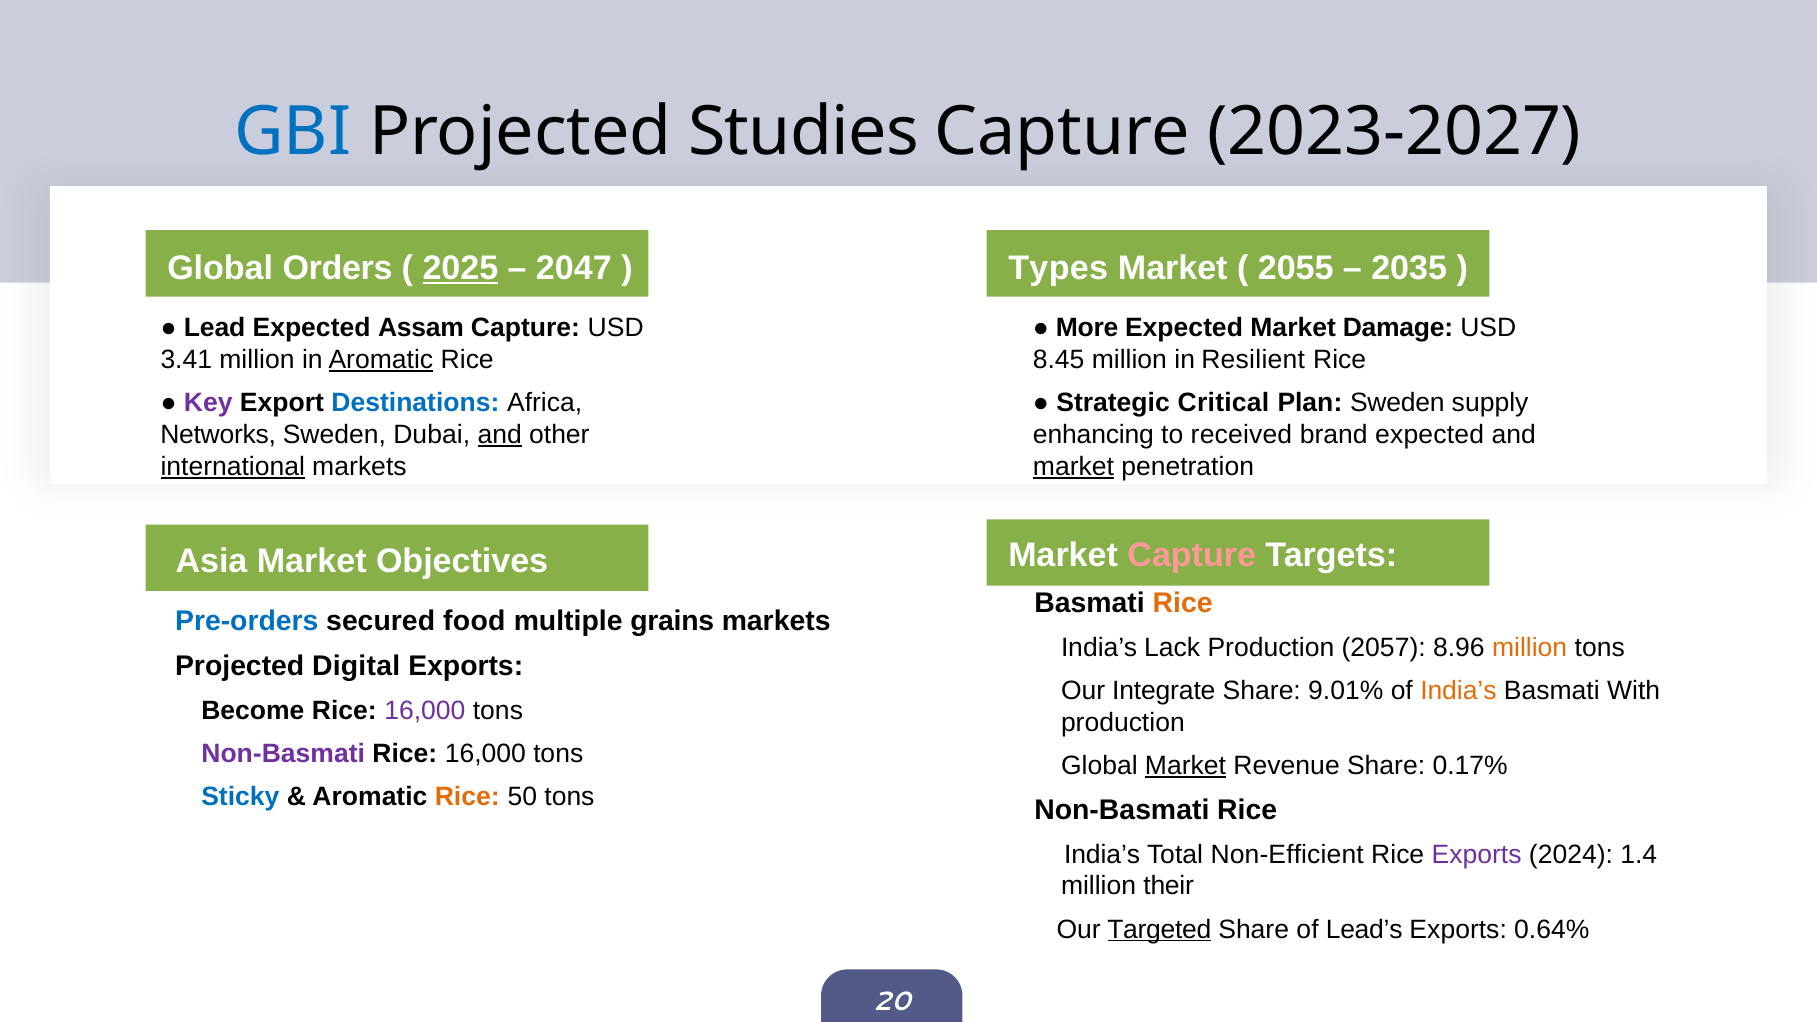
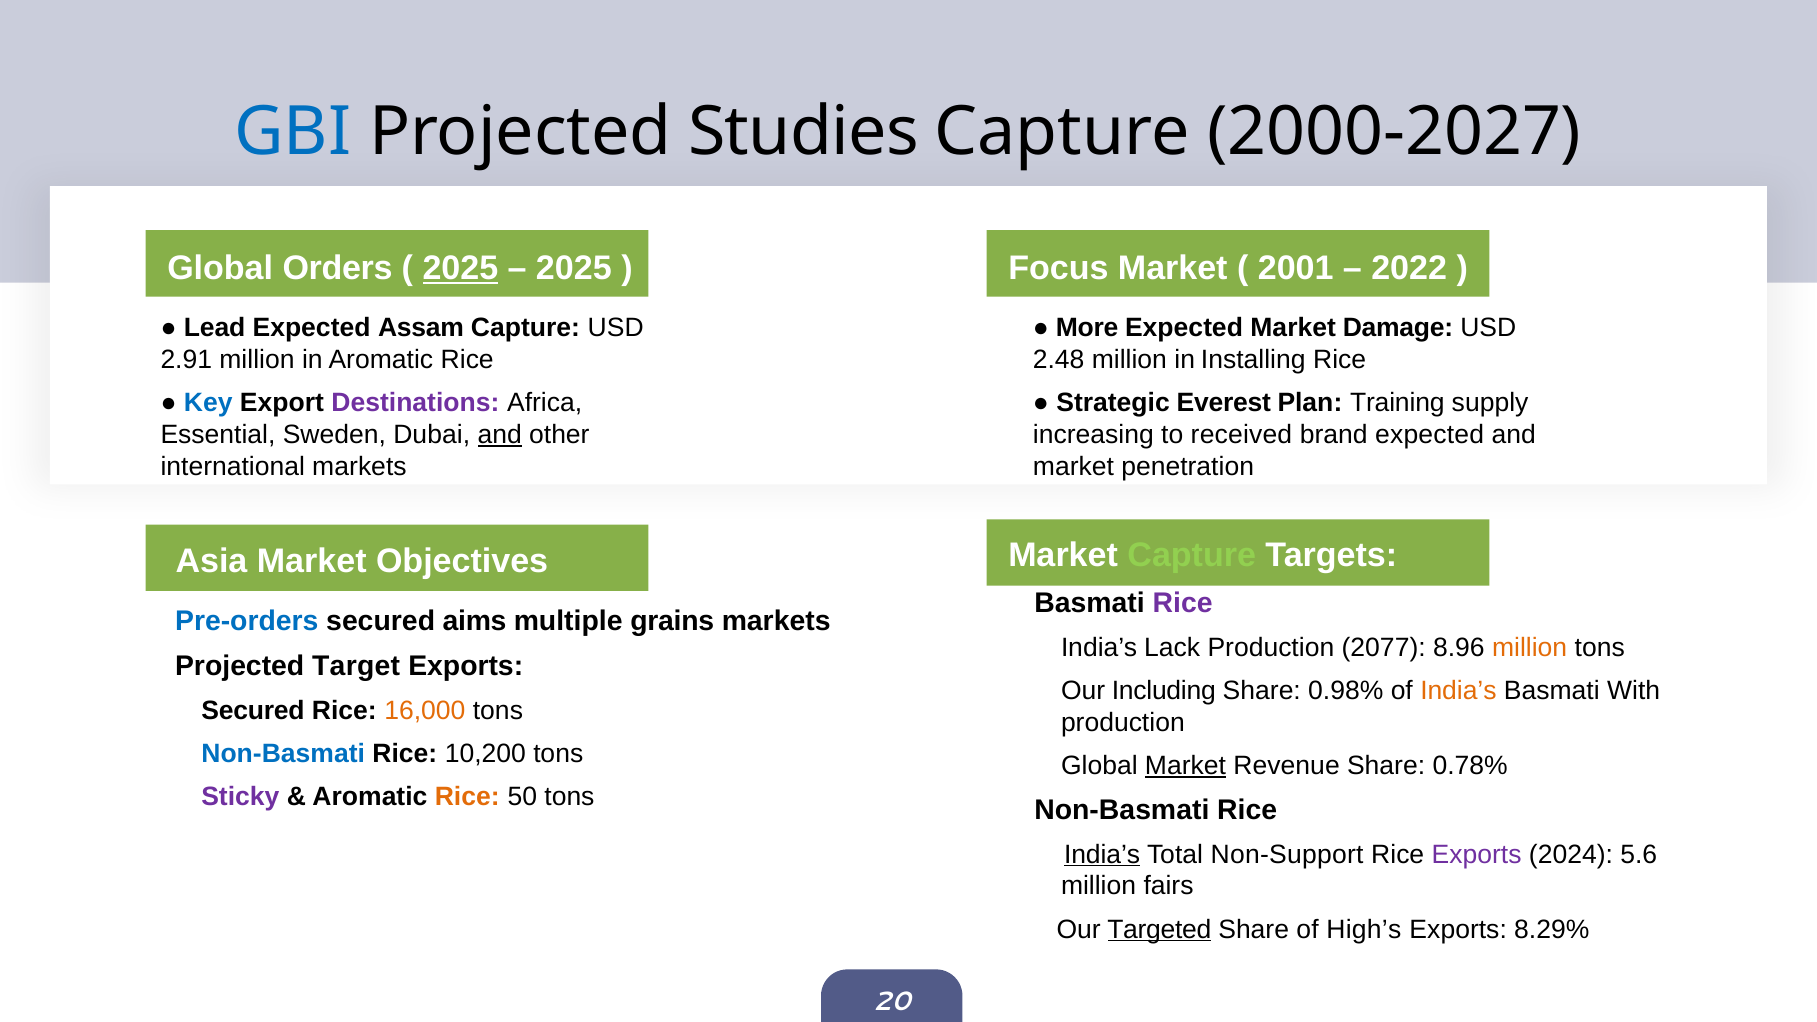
2023-2027: 2023-2027 -> 2000-2027
2047 at (574, 268): 2047 -> 2025
Types: Types -> Focus
2055: 2055 -> 2001
2035: 2035 -> 2022
3.41: 3.41 -> 2.91
Aromatic at (381, 360) underline: present -> none
8.45: 8.45 -> 2.48
Resilient: Resilient -> Installing
Key colour: purple -> blue
Destinations colour: blue -> purple
Critical: Critical -> Everest
Plan Sweden: Sweden -> Training
Networks: Networks -> Essential
enhancing: enhancing -> increasing
international underline: present -> none
market at (1073, 466) underline: present -> none
Capture at (1192, 555) colour: pink -> light green
Rice at (1183, 603) colour: orange -> purple
food: food -> aims
2057: 2057 -> 2077
Digital: Digital -> Target
Integrate: Integrate -> Including
9.01%: 9.01% -> 0.98%
Become at (253, 710): Become -> Secured
16,000 at (425, 710) colour: purple -> orange
Non-Basmati at (283, 754) colour: purple -> blue
16,000 at (485, 754): 16,000 -> 10,200
0.17%: 0.17% -> 0.78%
Sticky colour: blue -> purple
India’s at (1102, 854) underline: none -> present
Non-Efficient: Non-Efficient -> Non-Support
1.4: 1.4 -> 5.6
their: their -> fairs
Lead’s: Lead’s -> High’s
0.64%: 0.64% -> 8.29%
